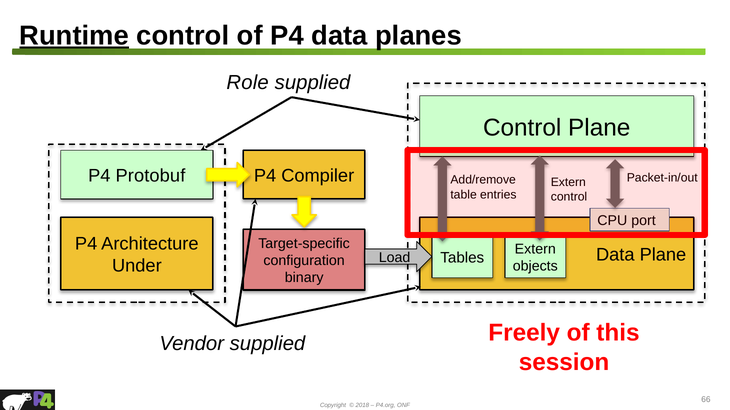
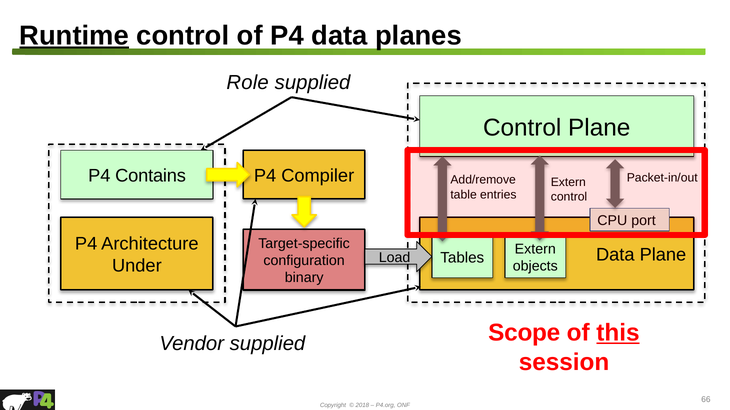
Protobuf: Protobuf -> Contains
Freely: Freely -> Scope
this underline: none -> present
